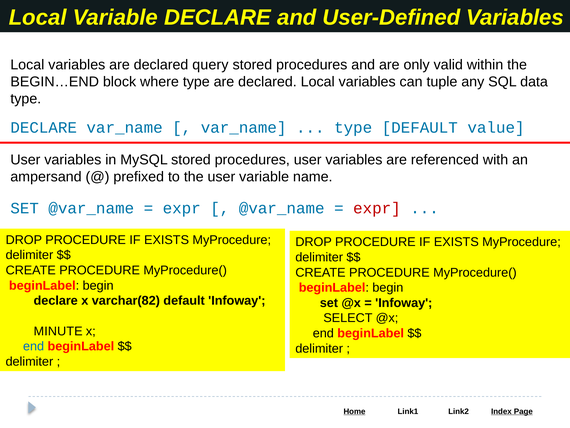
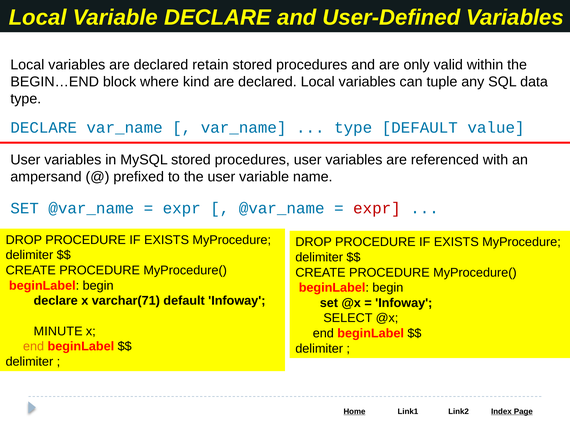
query: query -> retain
where type: type -> kind
varchar(82: varchar(82 -> varchar(71
end at (34, 346) colour: blue -> orange
